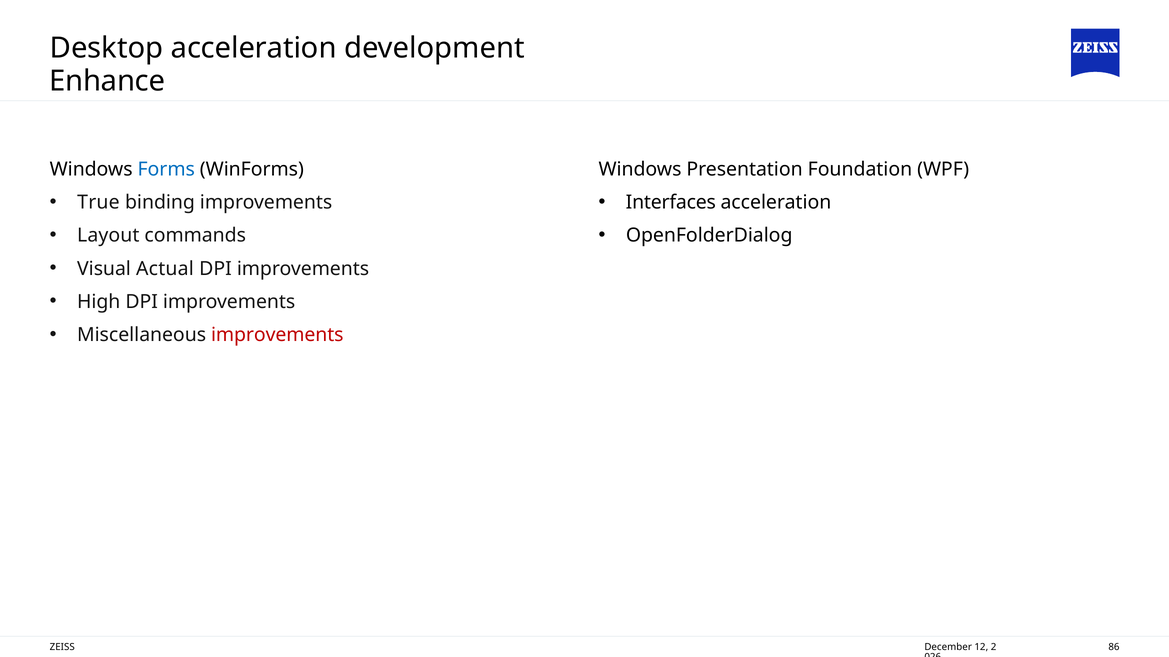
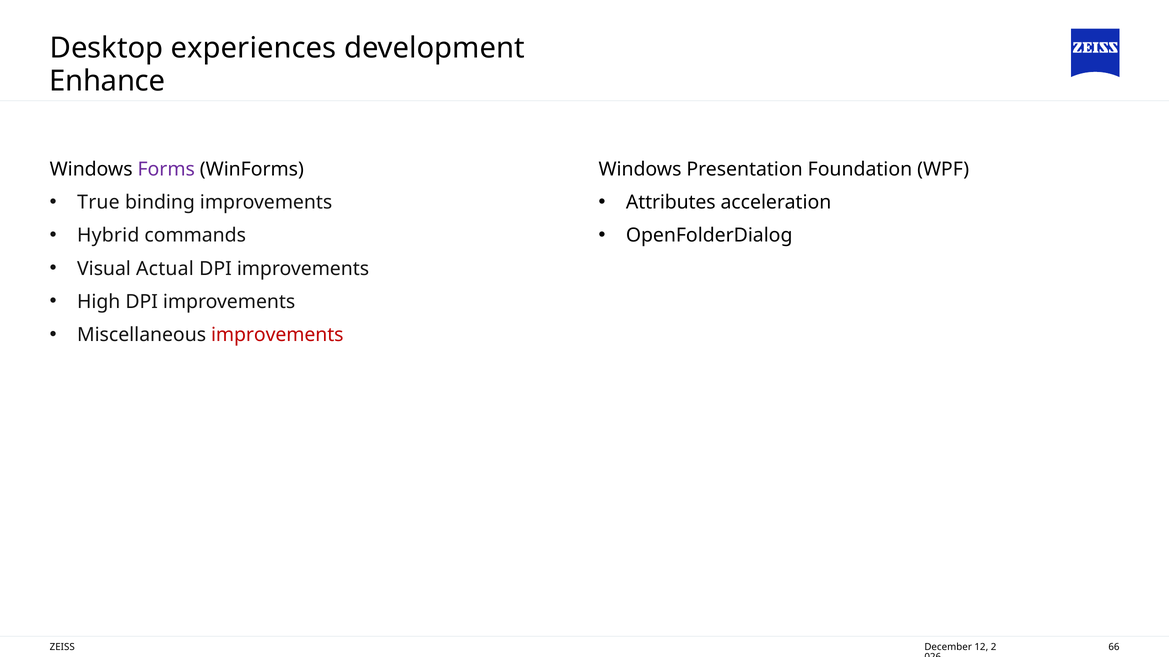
Desktop acceleration: acceleration -> experiences
Forms colour: blue -> purple
Interfaces: Interfaces -> Attributes
Layout: Layout -> Hybrid
86: 86 -> 66
